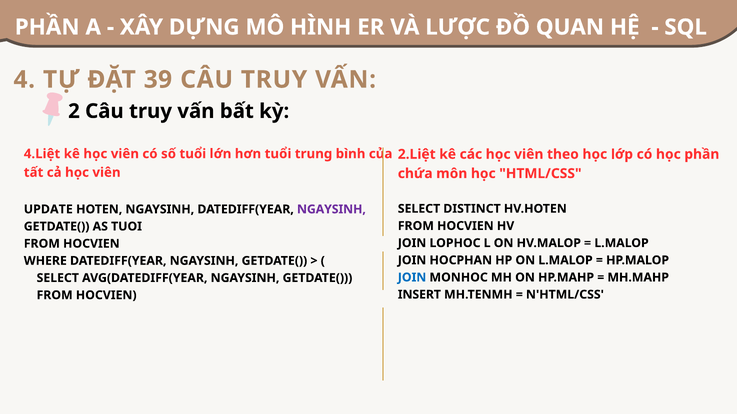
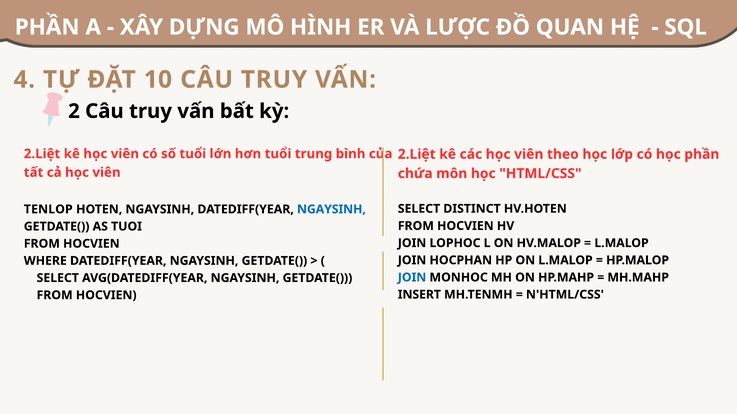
39: 39 -> 10
4.Liệt at (42, 154): 4.Liệt -> 2.Liệt
UPDATE: UPDATE -> TENLOP
NGAYSINH at (331, 210) colour: purple -> blue
